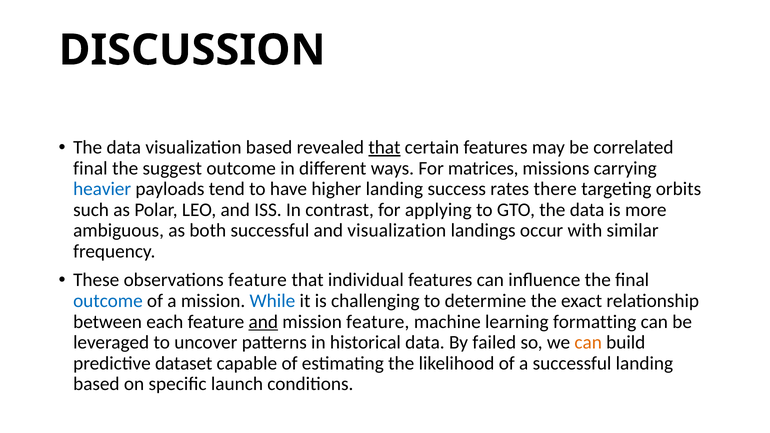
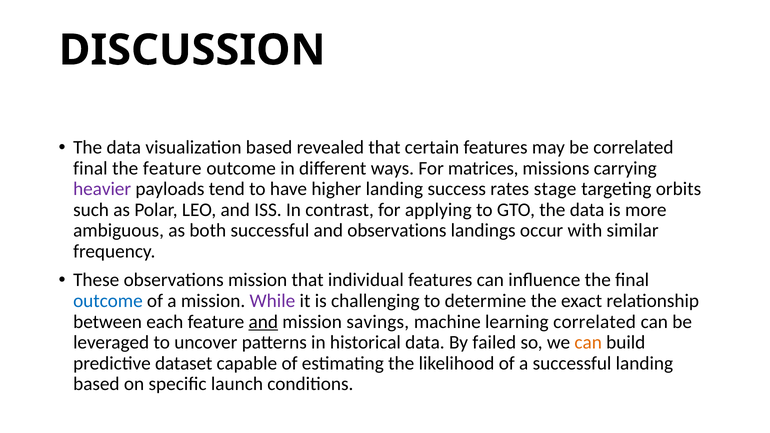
that at (384, 147) underline: present -> none
the suggest: suggest -> feature
heavier colour: blue -> purple
there: there -> stage
and visualization: visualization -> observations
observations feature: feature -> mission
While colour: blue -> purple
mission feature: feature -> savings
learning formatting: formatting -> correlated
